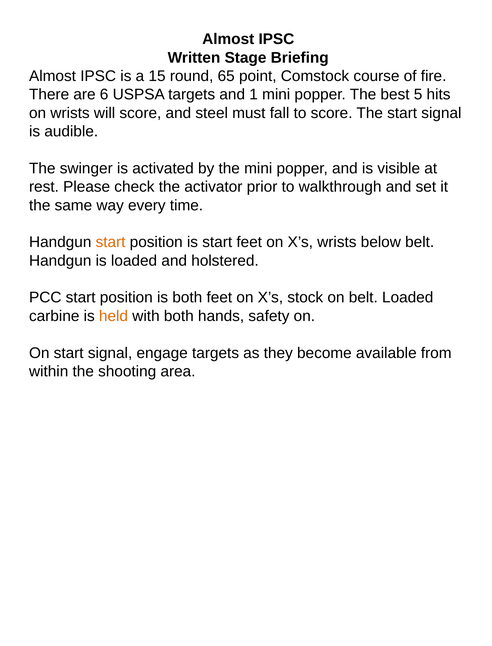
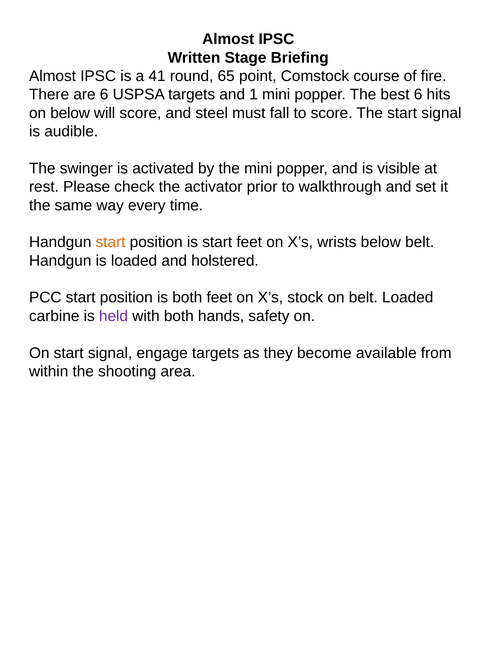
15: 15 -> 41
best 5: 5 -> 6
on wrists: wrists -> below
held colour: orange -> purple
